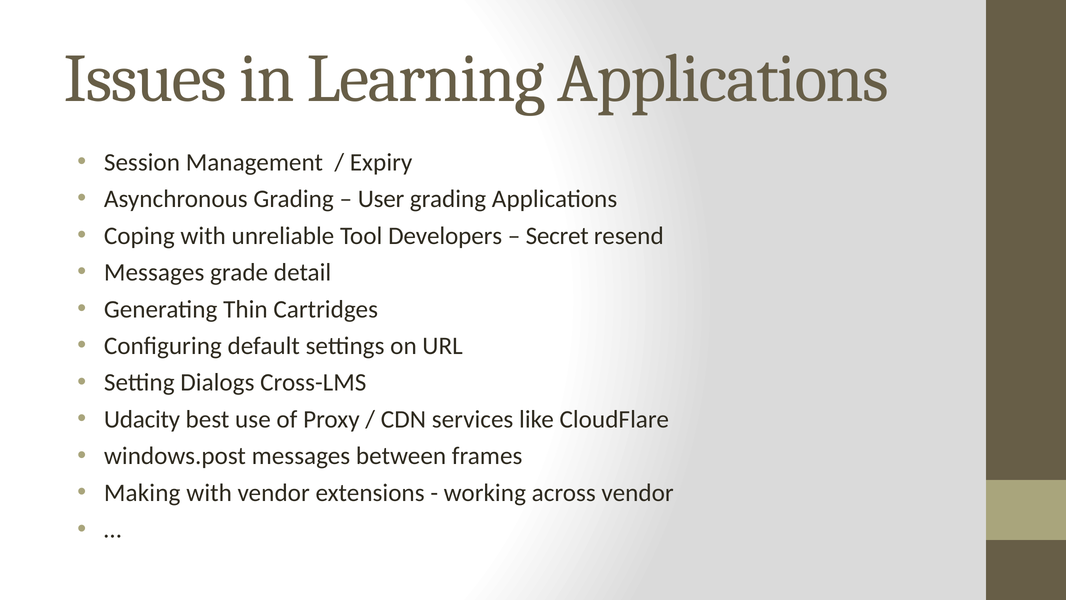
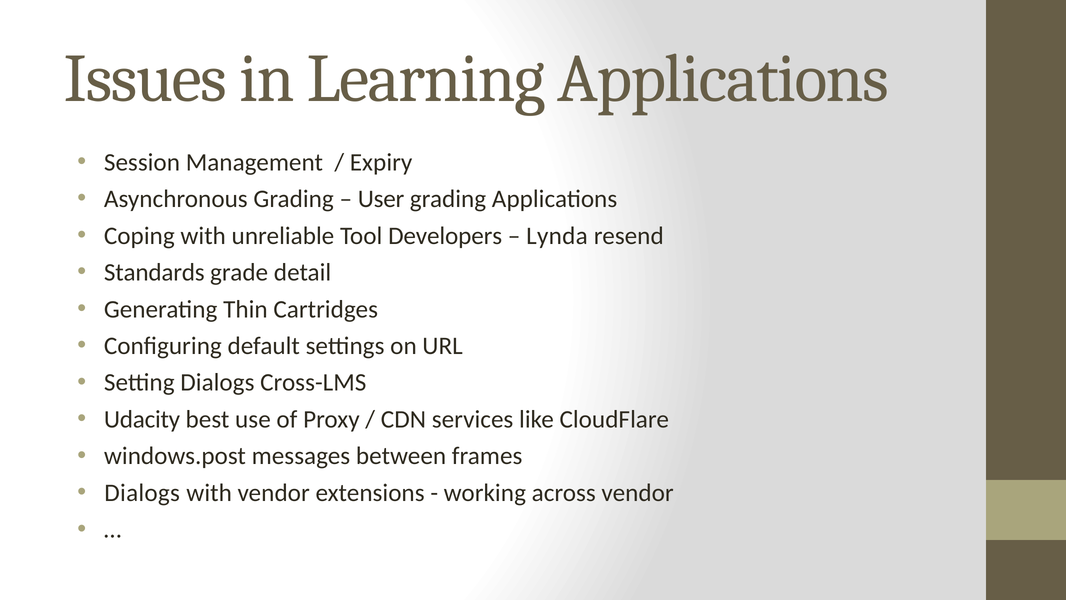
Secret: Secret -> Lynda
Messages at (154, 272): Messages -> Standards
Making at (142, 493): Making -> Dialogs
